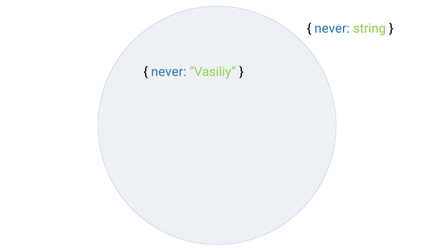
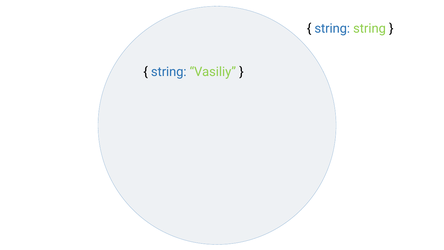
never at (332, 28): never -> string
never at (169, 72): never -> string
